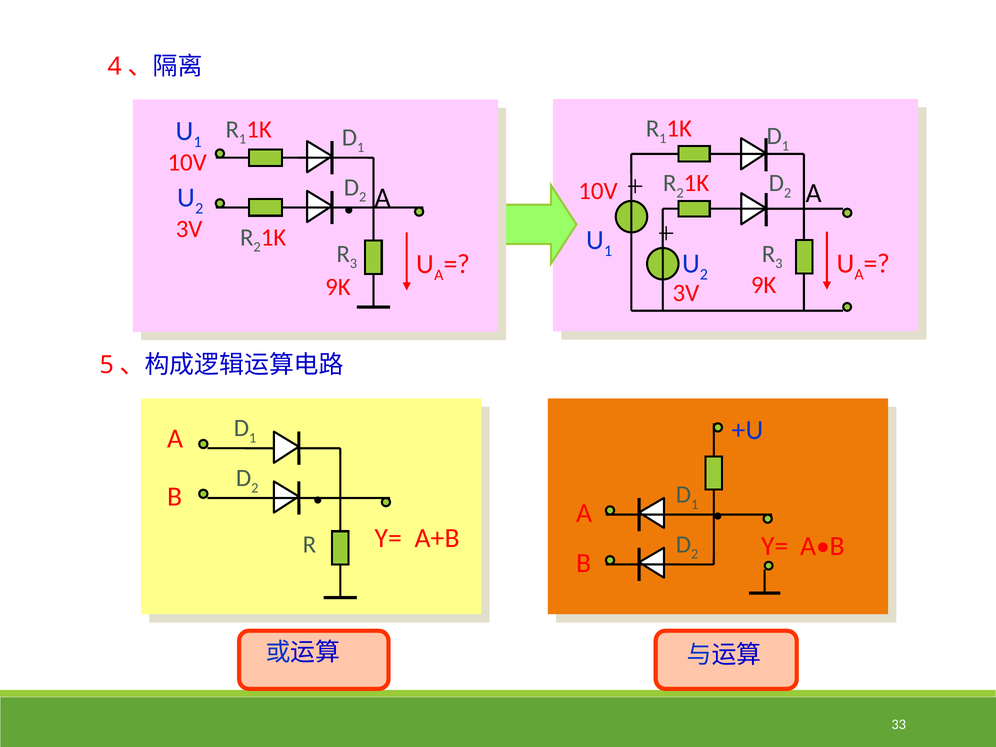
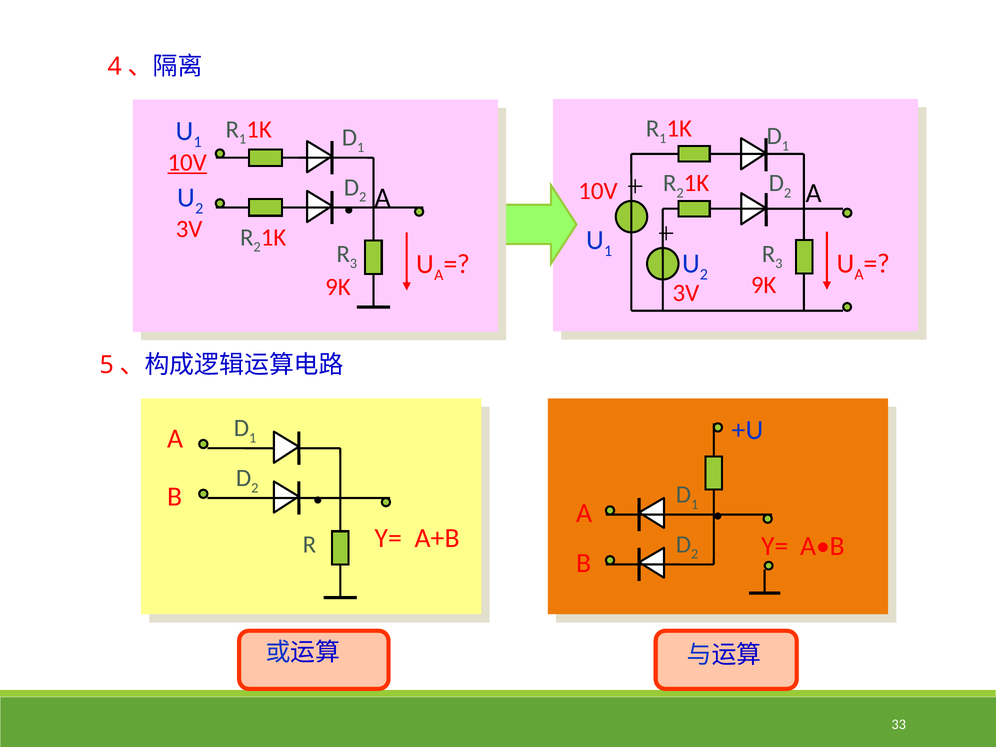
10V at (187, 163) underline: none -> present
